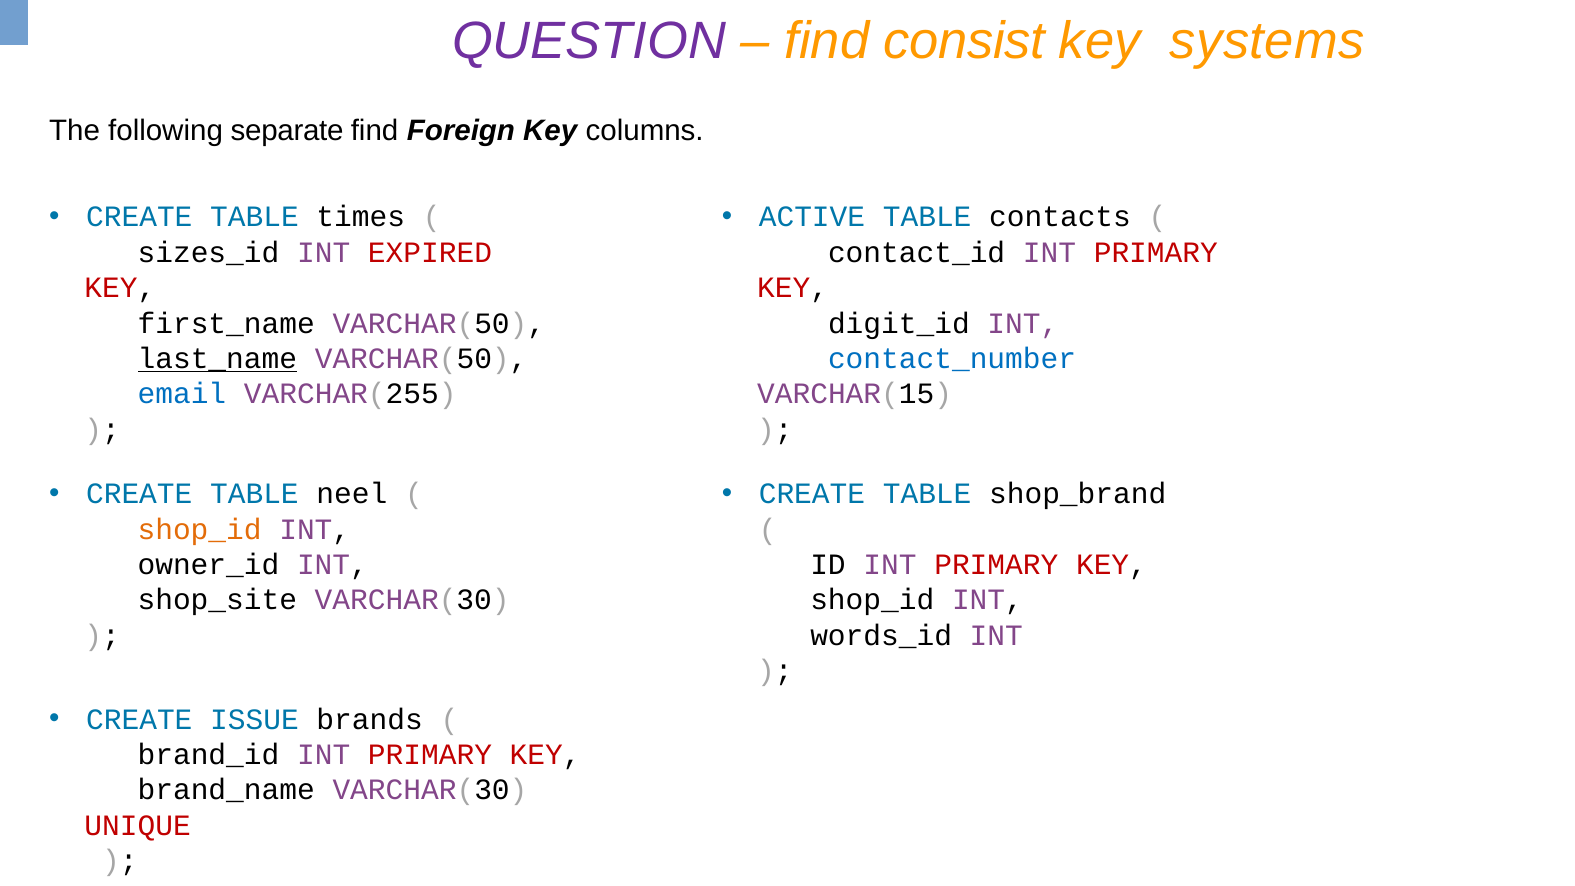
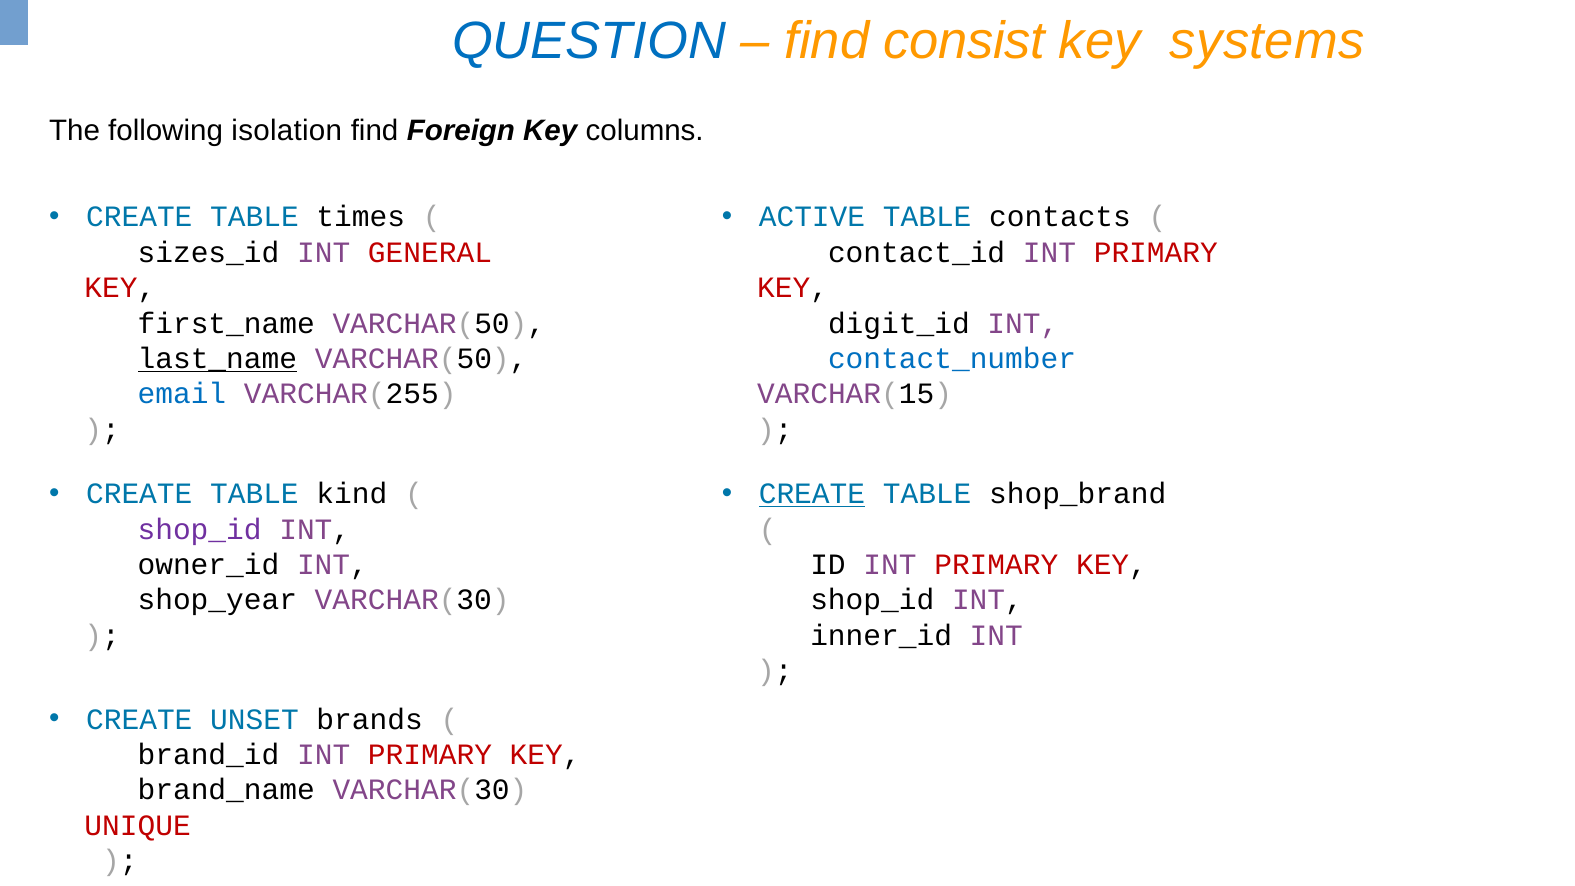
QUESTION colour: purple -> blue
separate: separate -> isolation
EXPIRED: EXPIRED -> GENERAL
neel: neel -> kind
CREATE at (812, 494) underline: none -> present
shop_id at (200, 529) colour: orange -> purple
shop_site: shop_site -> shop_year
words_id: words_id -> inner_id
ISSUE: ISSUE -> UNSET
